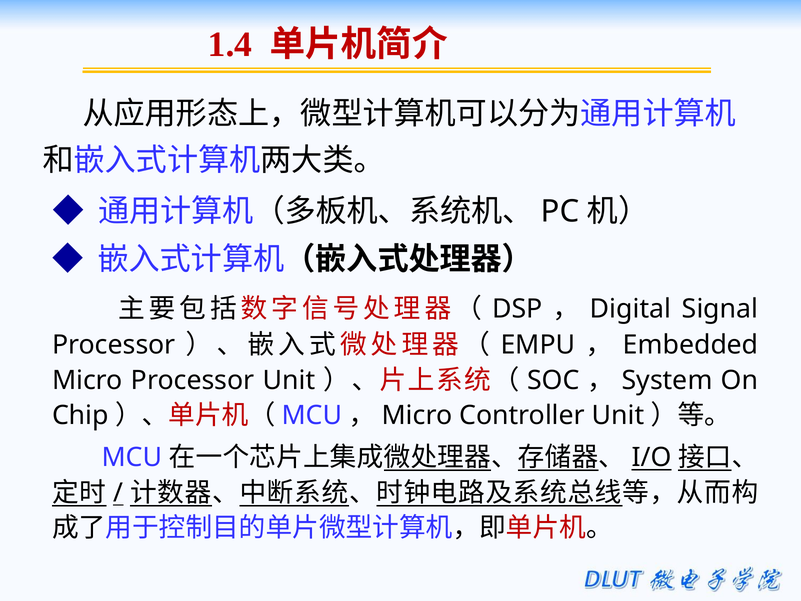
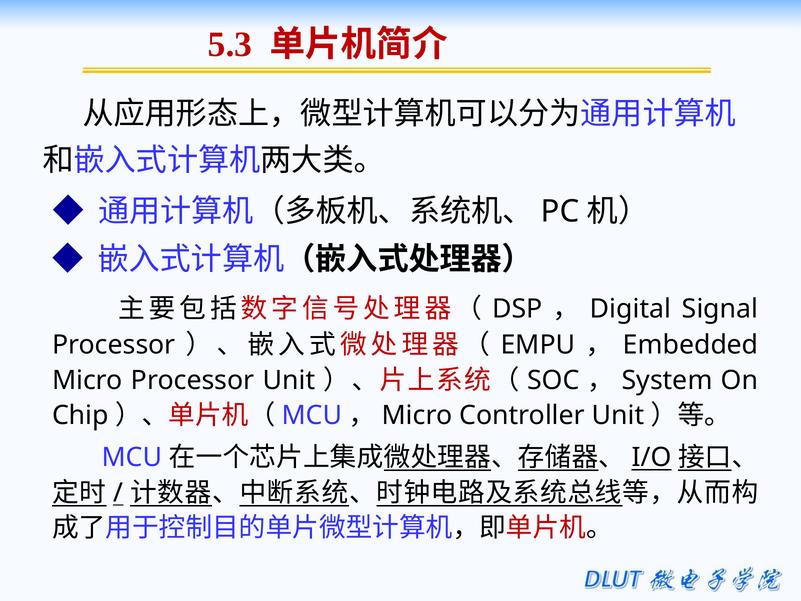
1.4: 1.4 -> 5.3
